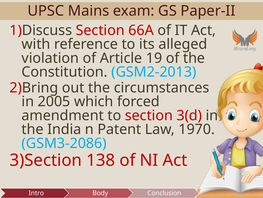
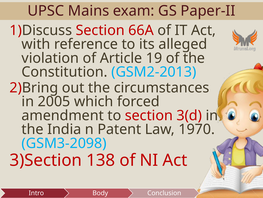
GSM3-2086: GSM3-2086 -> GSM3-2098
